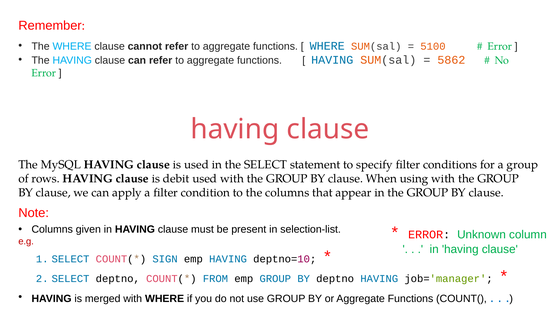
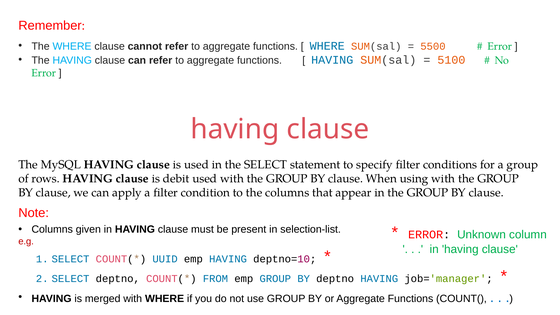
5100: 5100 -> 5500
5862: 5862 -> 5100
SIGN: SIGN -> UUID
